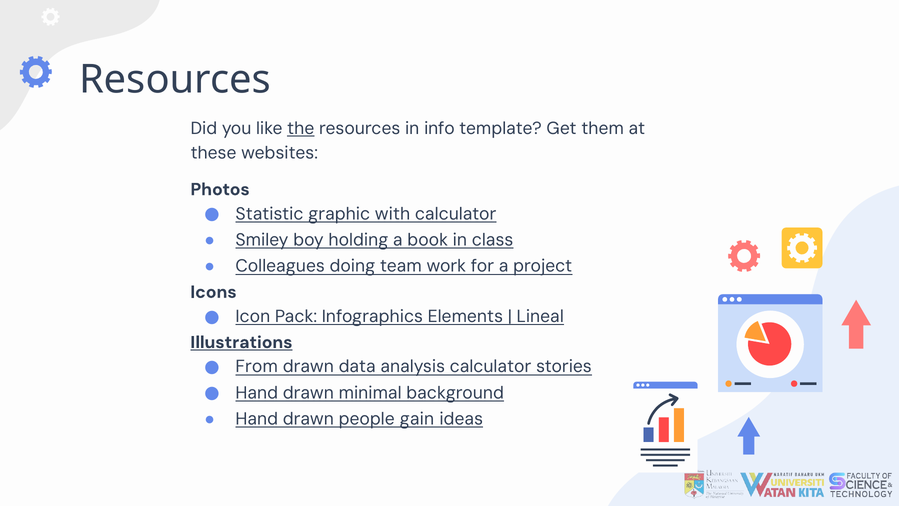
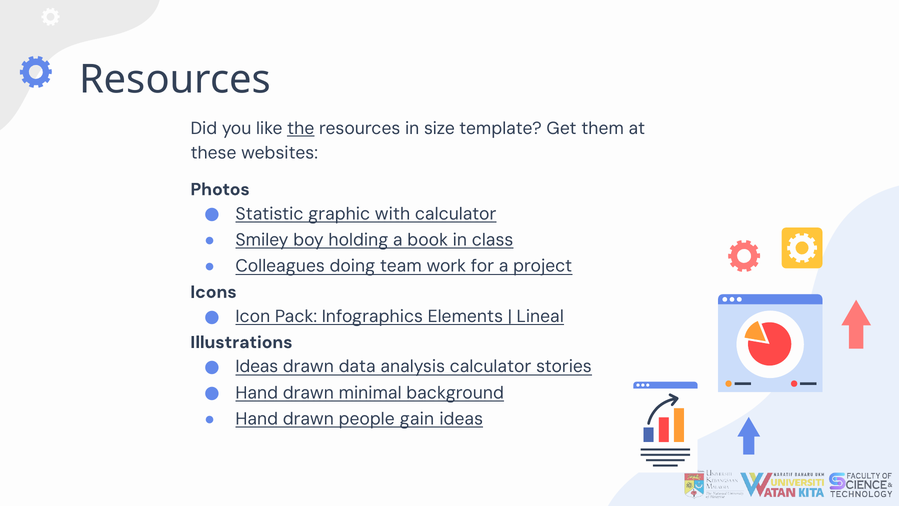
info: info -> size
Illustrations underline: present -> none
From at (257, 367): From -> Ideas
